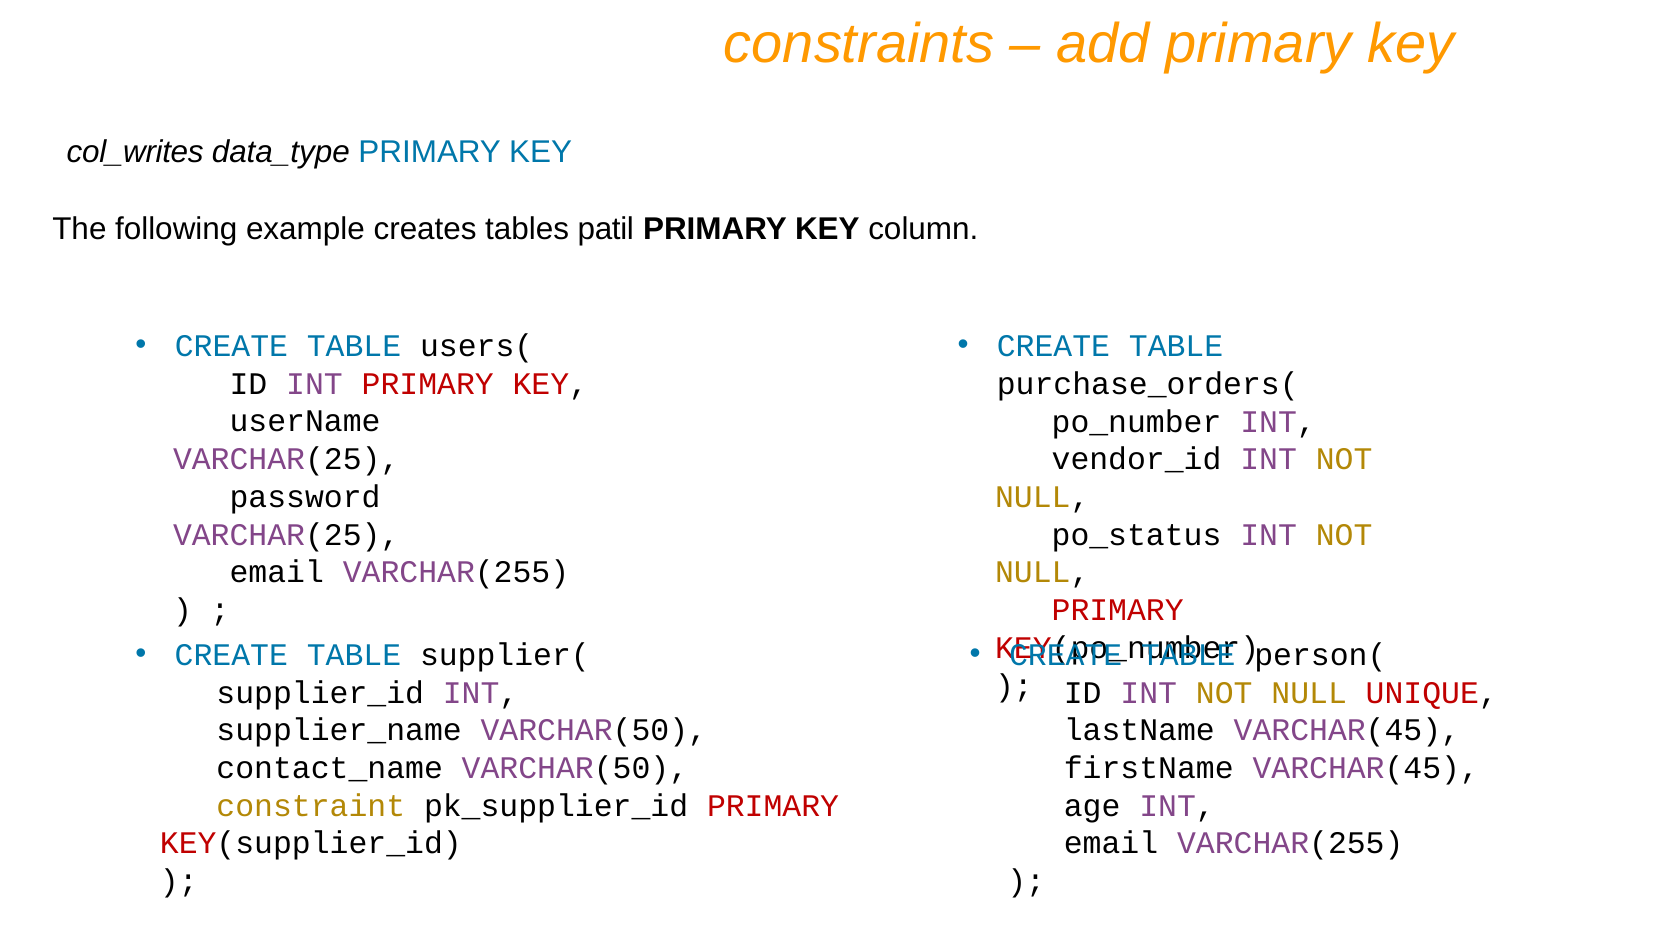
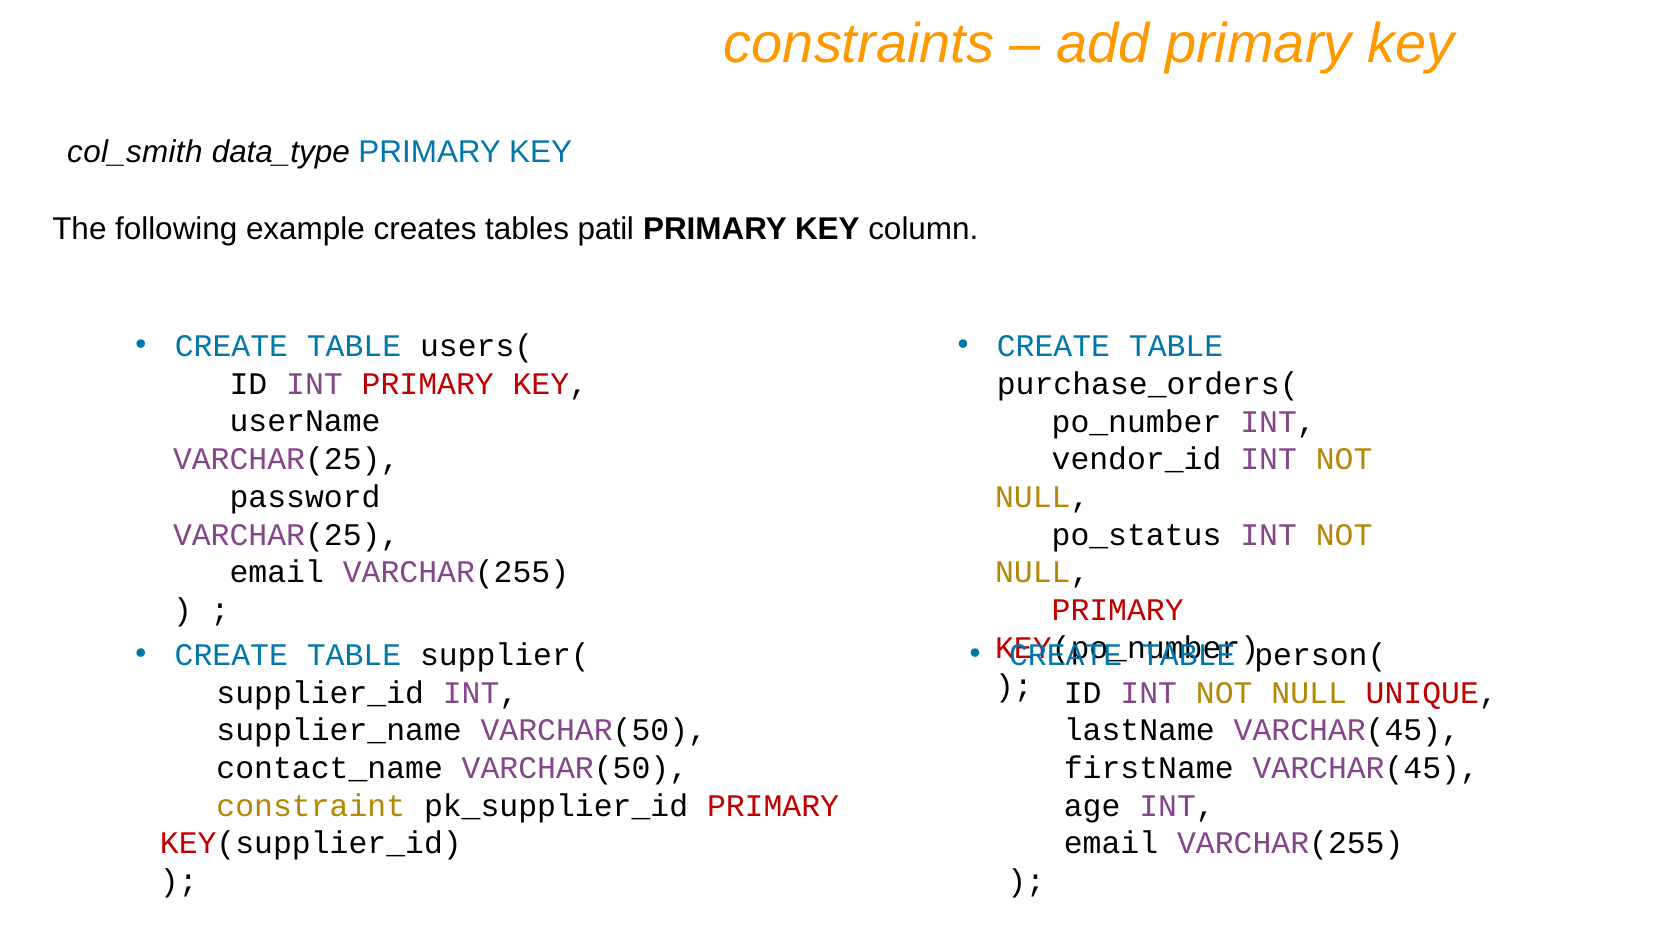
col_writes: col_writes -> col_smith
